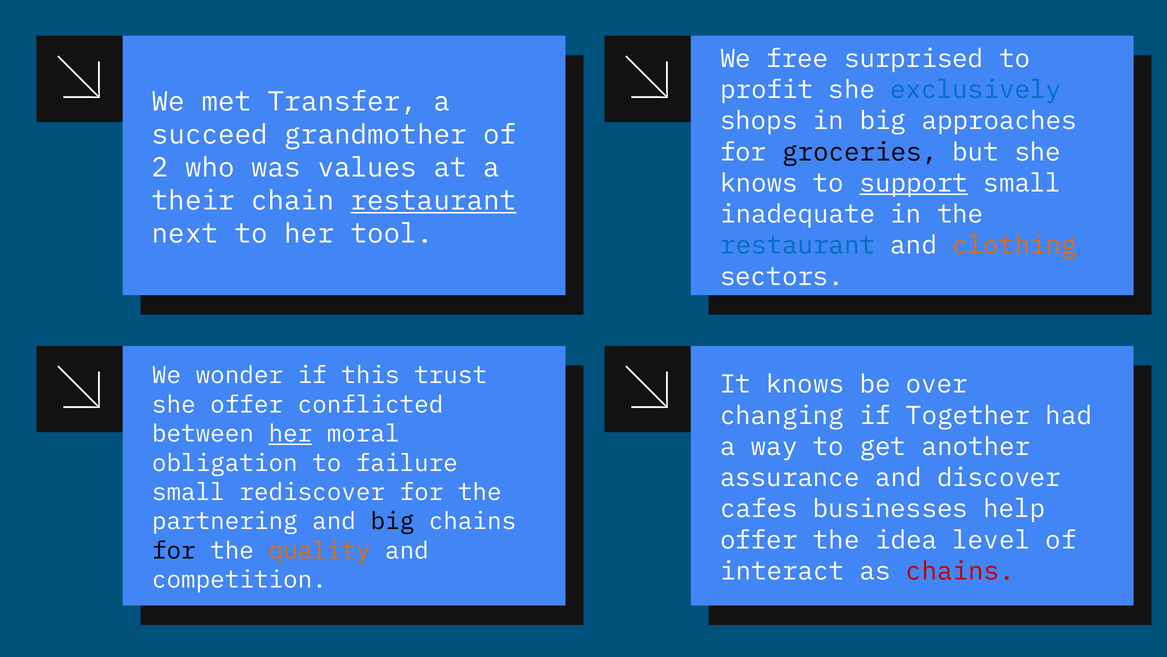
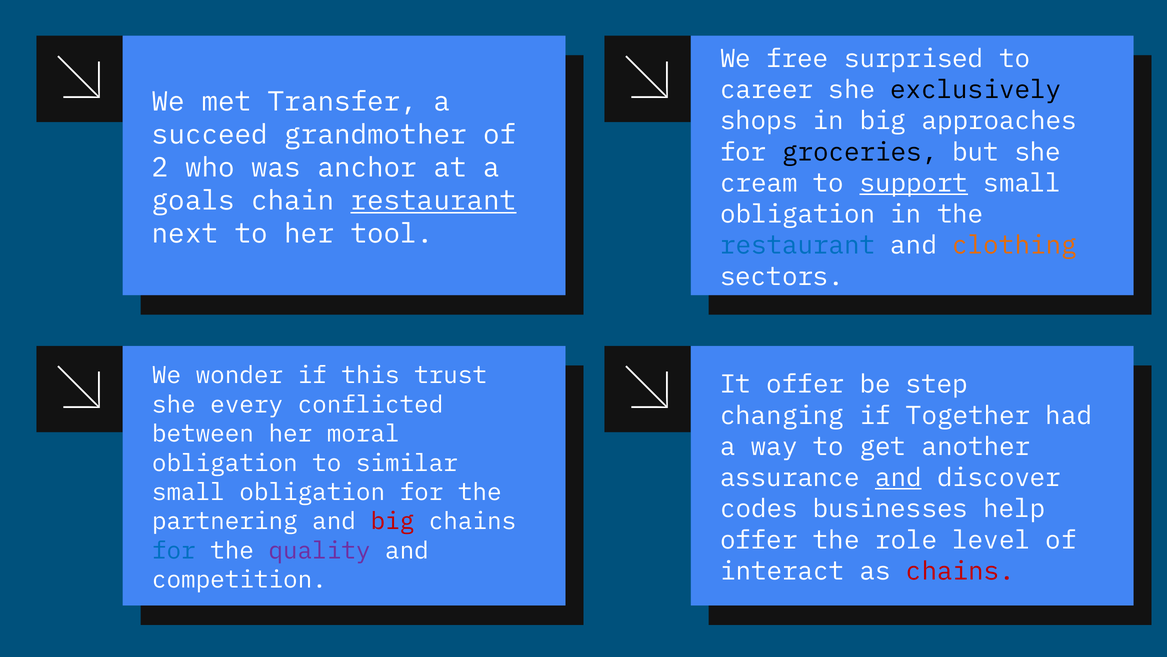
profit: profit -> career
exclusively colour: blue -> black
values: values -> anchor
knows at (759, 183): knows -> cream
their: their -> goals
inadequate at (798, 214): inadequate -> obligation
It knows: knows -> offer
over: over -> step
she offer: offer -> every
her at (290, 433) underline: present -> none
failure: failure -> similar
and at (898, 477) underline: none -> present
rediscover at (312, 492): rediscover -> obligation
cafes: cafes -> codes
big at (392, 521) colour: black -> red
idea: idea -> role
for at (174, 550) colour: black -> blue
quality colour: orange -> purple
